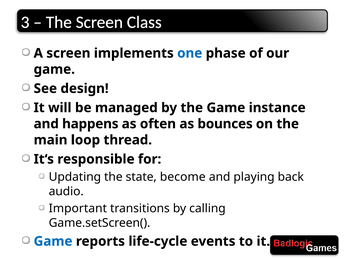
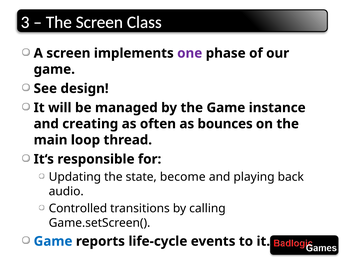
one colour: blue -> purple
happens: happens -> creating
Important: Important -> Controlled
